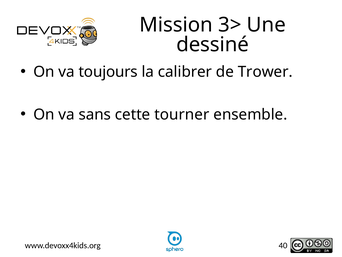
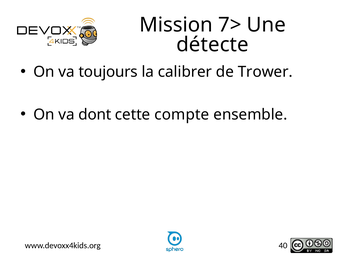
3>: 3> -> 7>
dessiné: dessiné -> détecte
sans: sans -> dont
tourner: tourner -> compte
